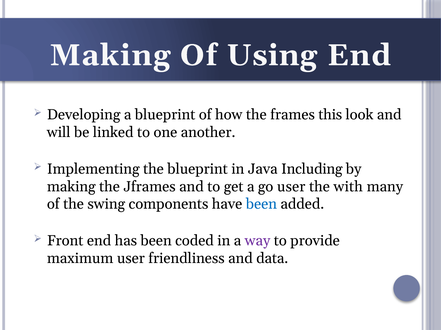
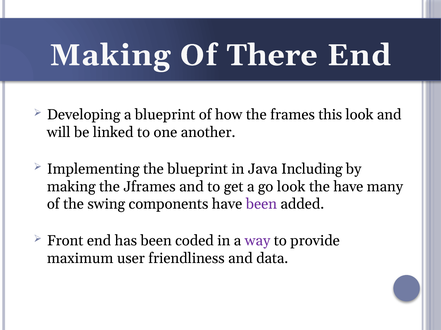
Using: Using -> There
go user: user -> look
the with: with -> have
been at (261, 205) colour: blue -> purple
